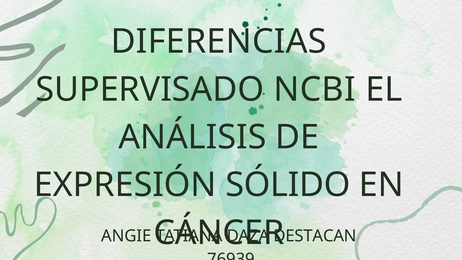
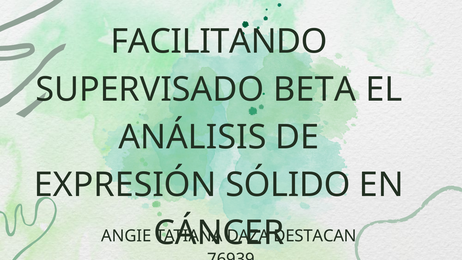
DIFERENCIAS: DIFERENCIAS -> FACILITANDO
NCBI: NCBI -> BETA
